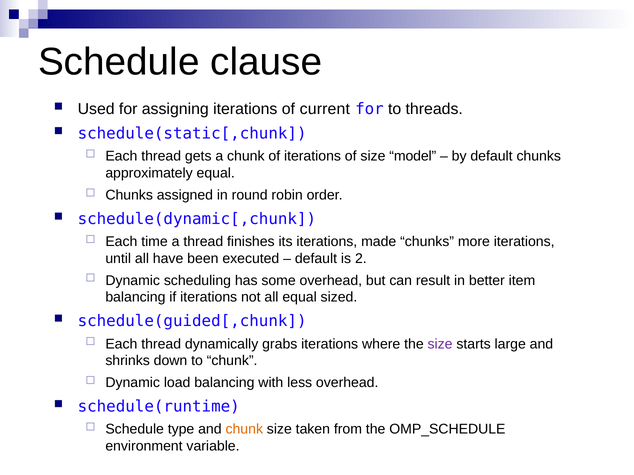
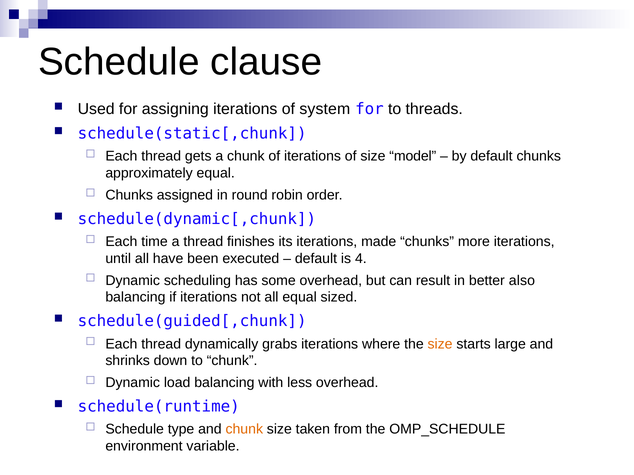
current: current -> system
2: 2 -> 4
item: item -> also
size at (440, 344) colour: purple -> orange
